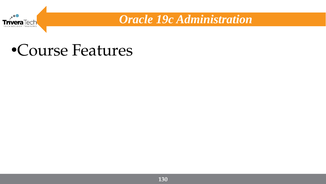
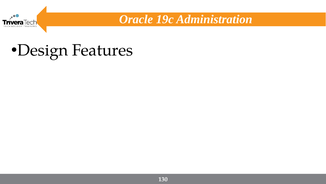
Course: Course -> Design
